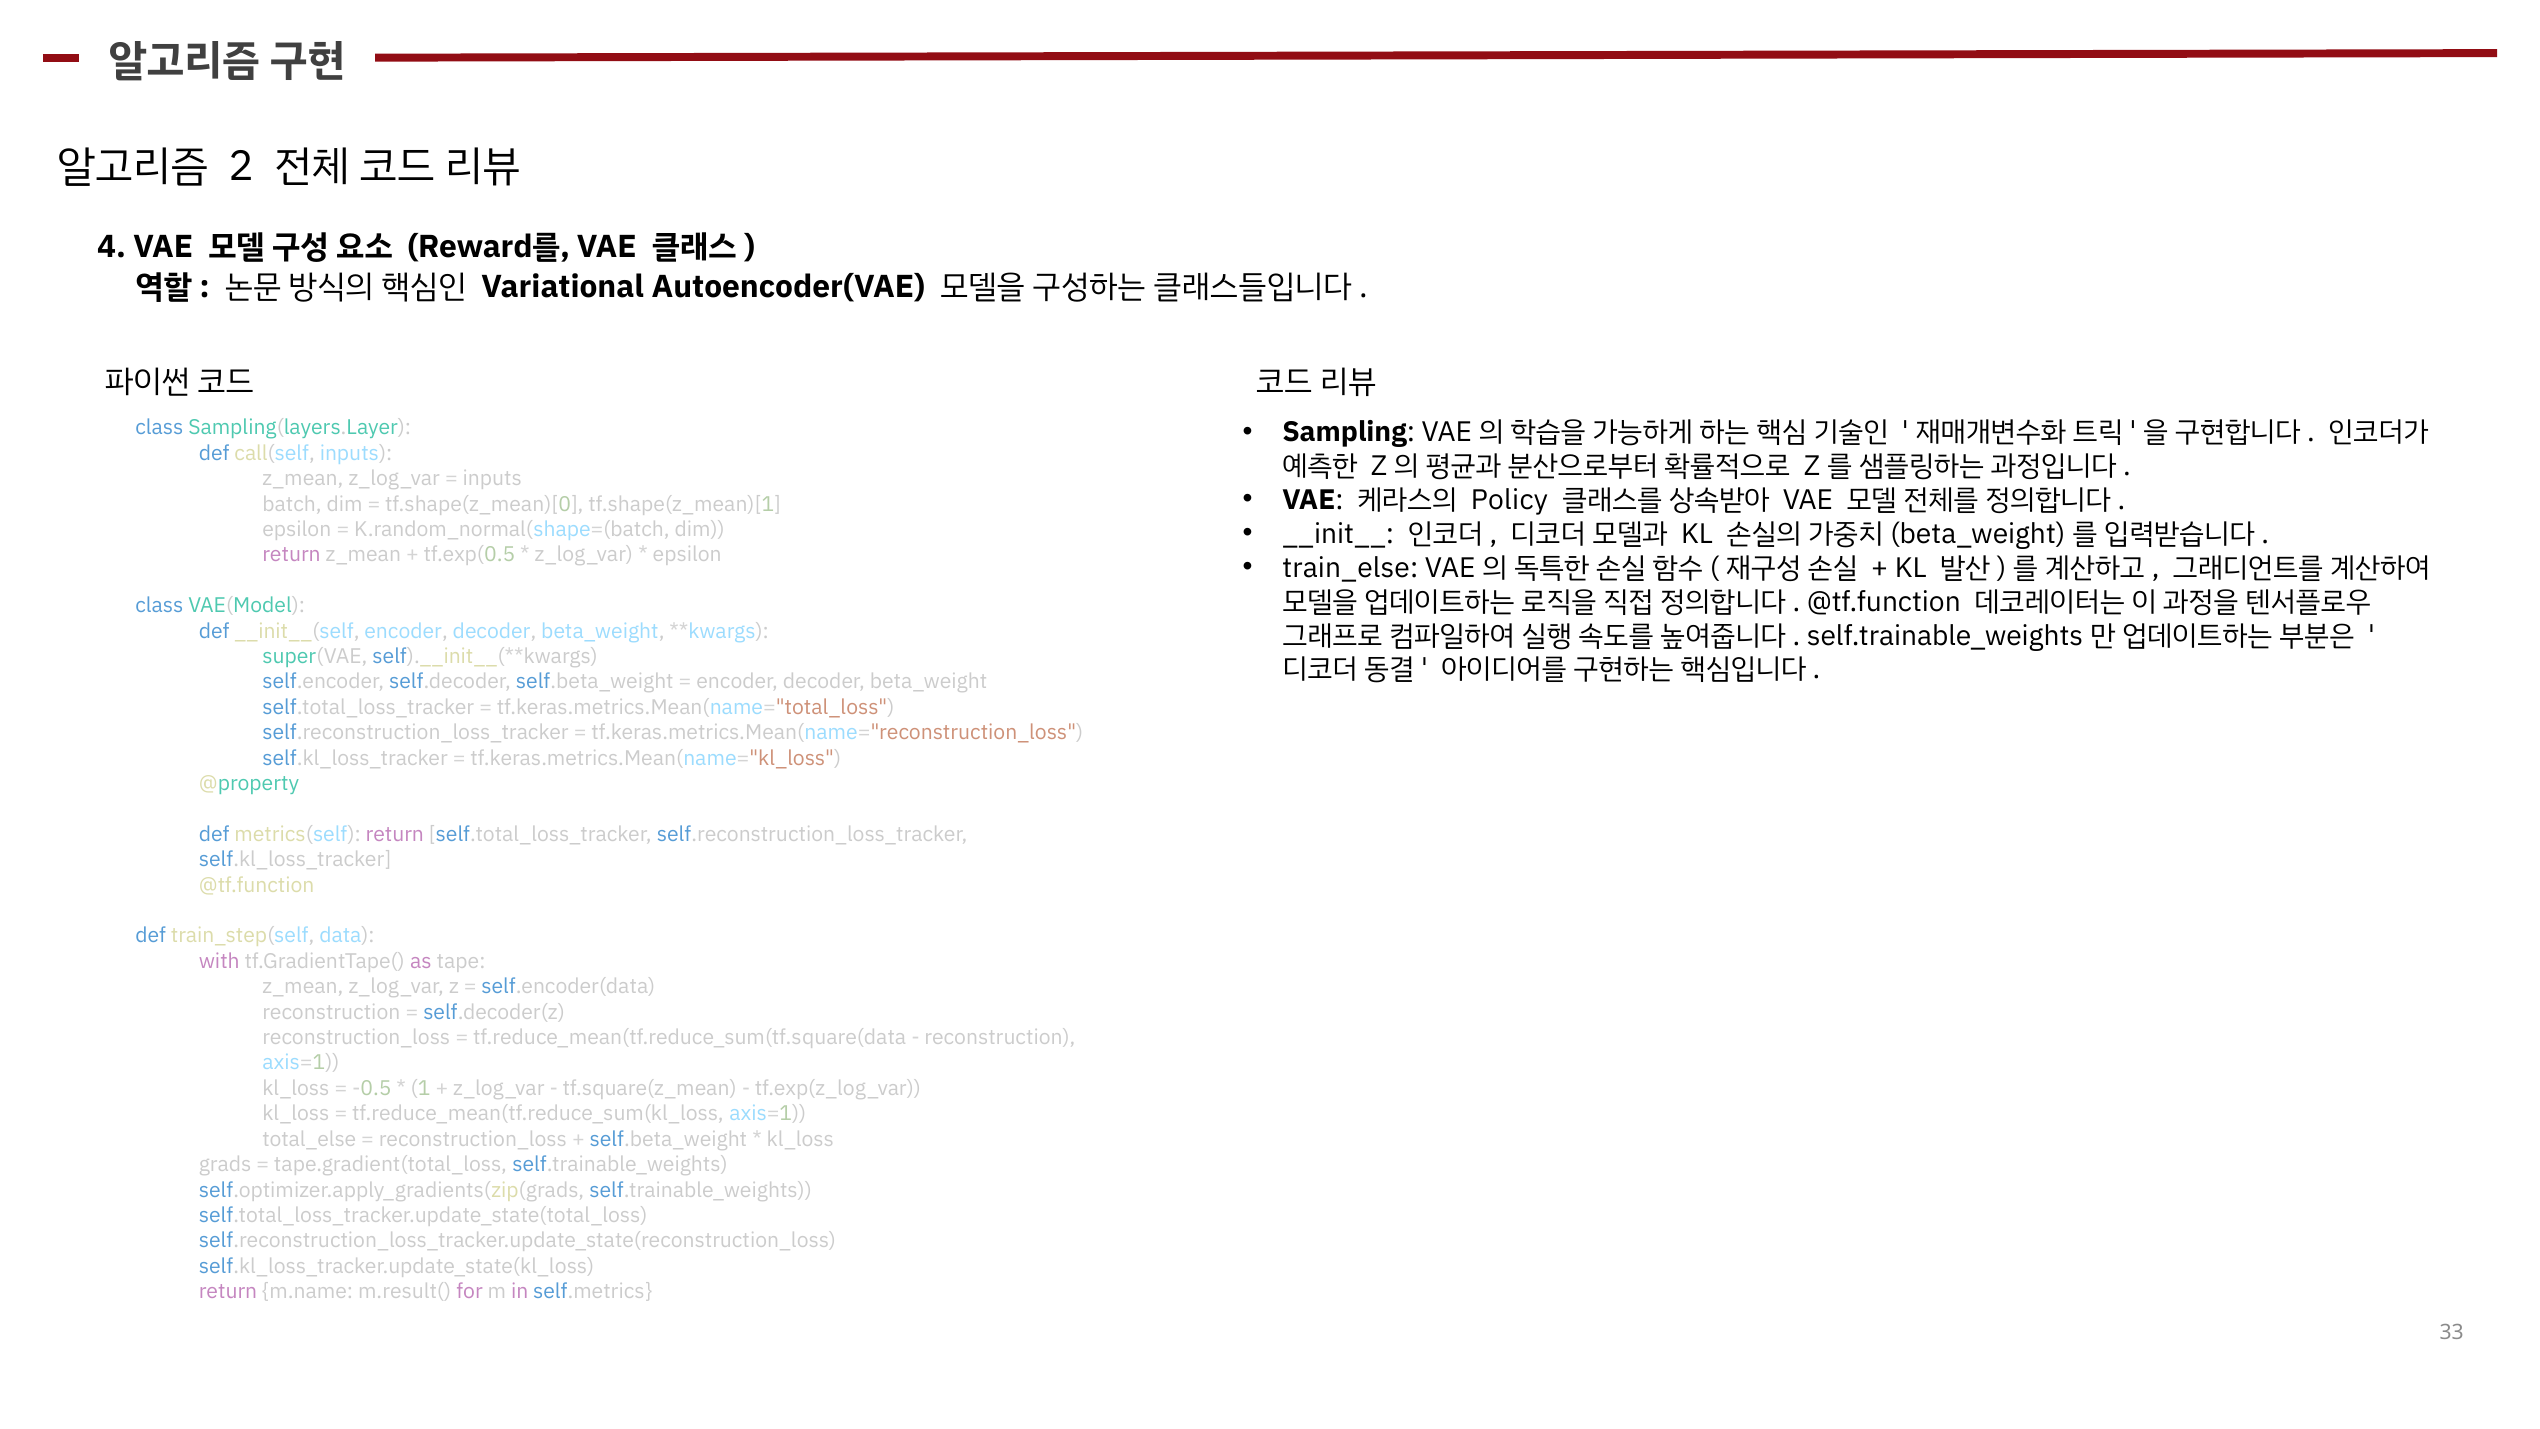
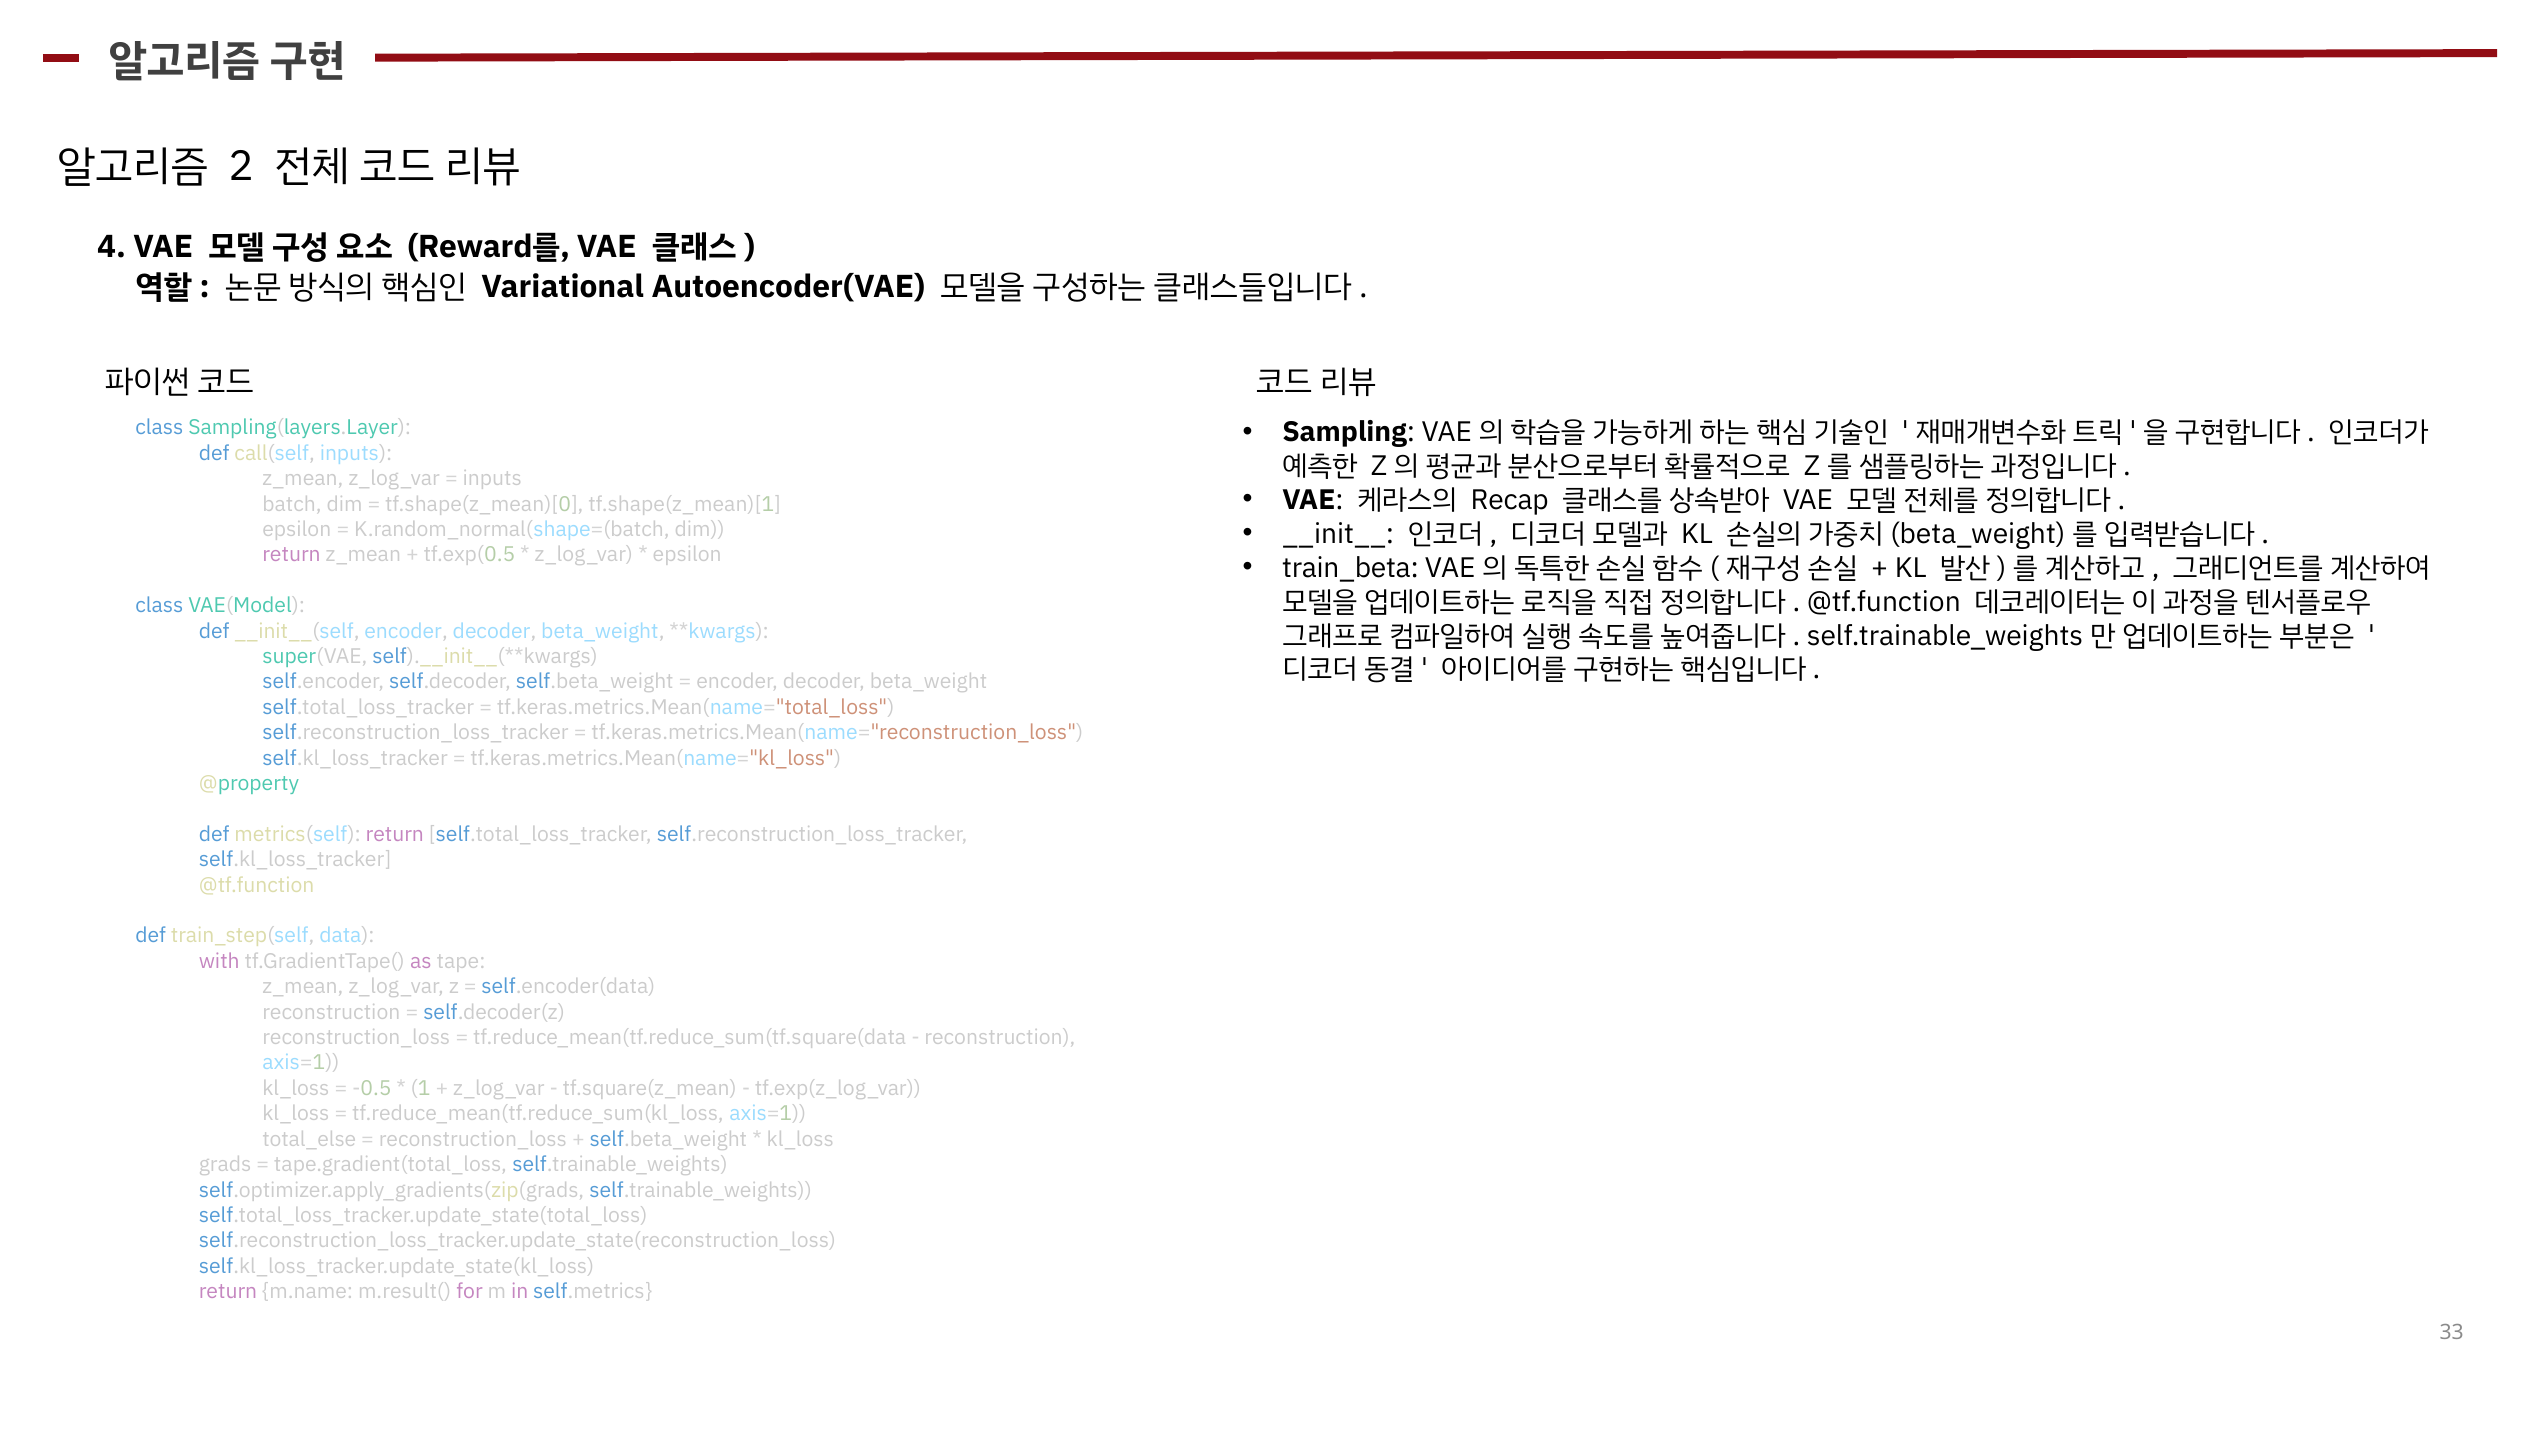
Policy: Policy -> Recap
train_else: train_else -> train_beta
